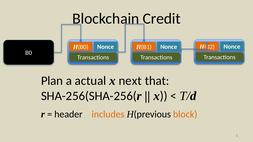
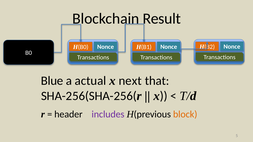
Credit: Credit -> Result
Plan: Plan -> Blue
includes colour: orange -> purple
